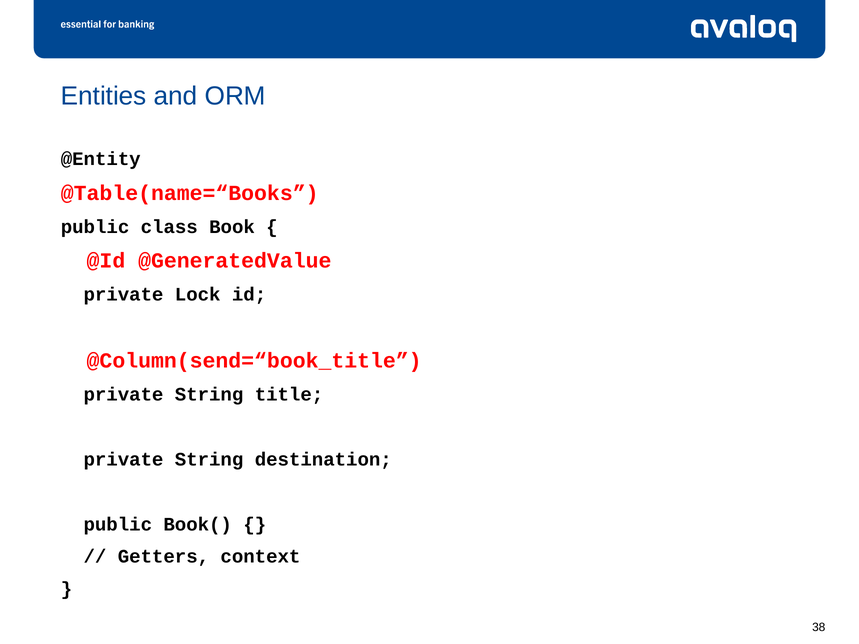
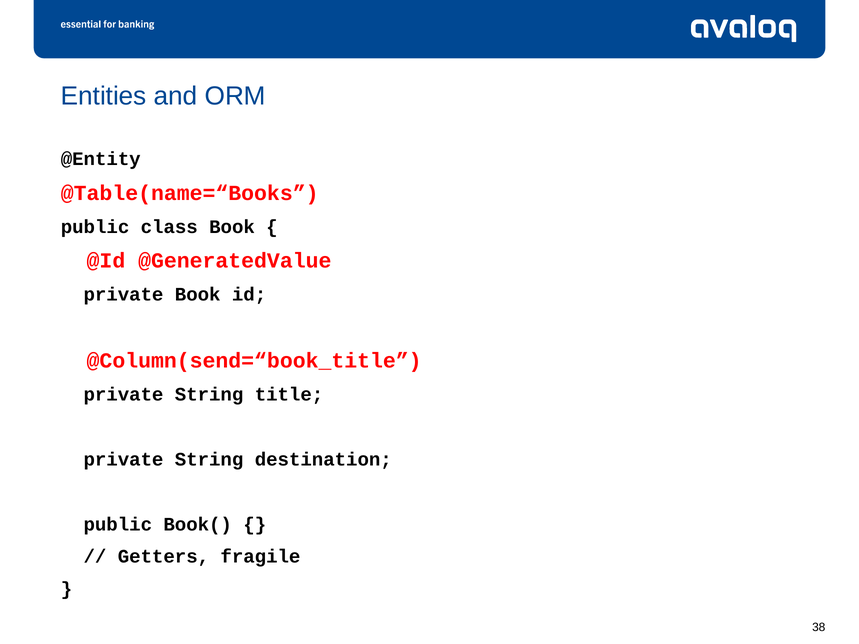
private Lock: Lock -> Book
context: context -> fragile
